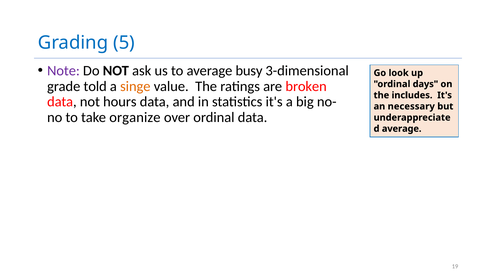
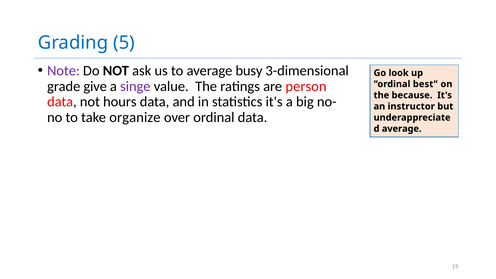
told: told -> give
singe colour: orange -> purple
broken: broken -> person
days: days -> best
includes: includes -> because
necessary: necessary -> instructor
